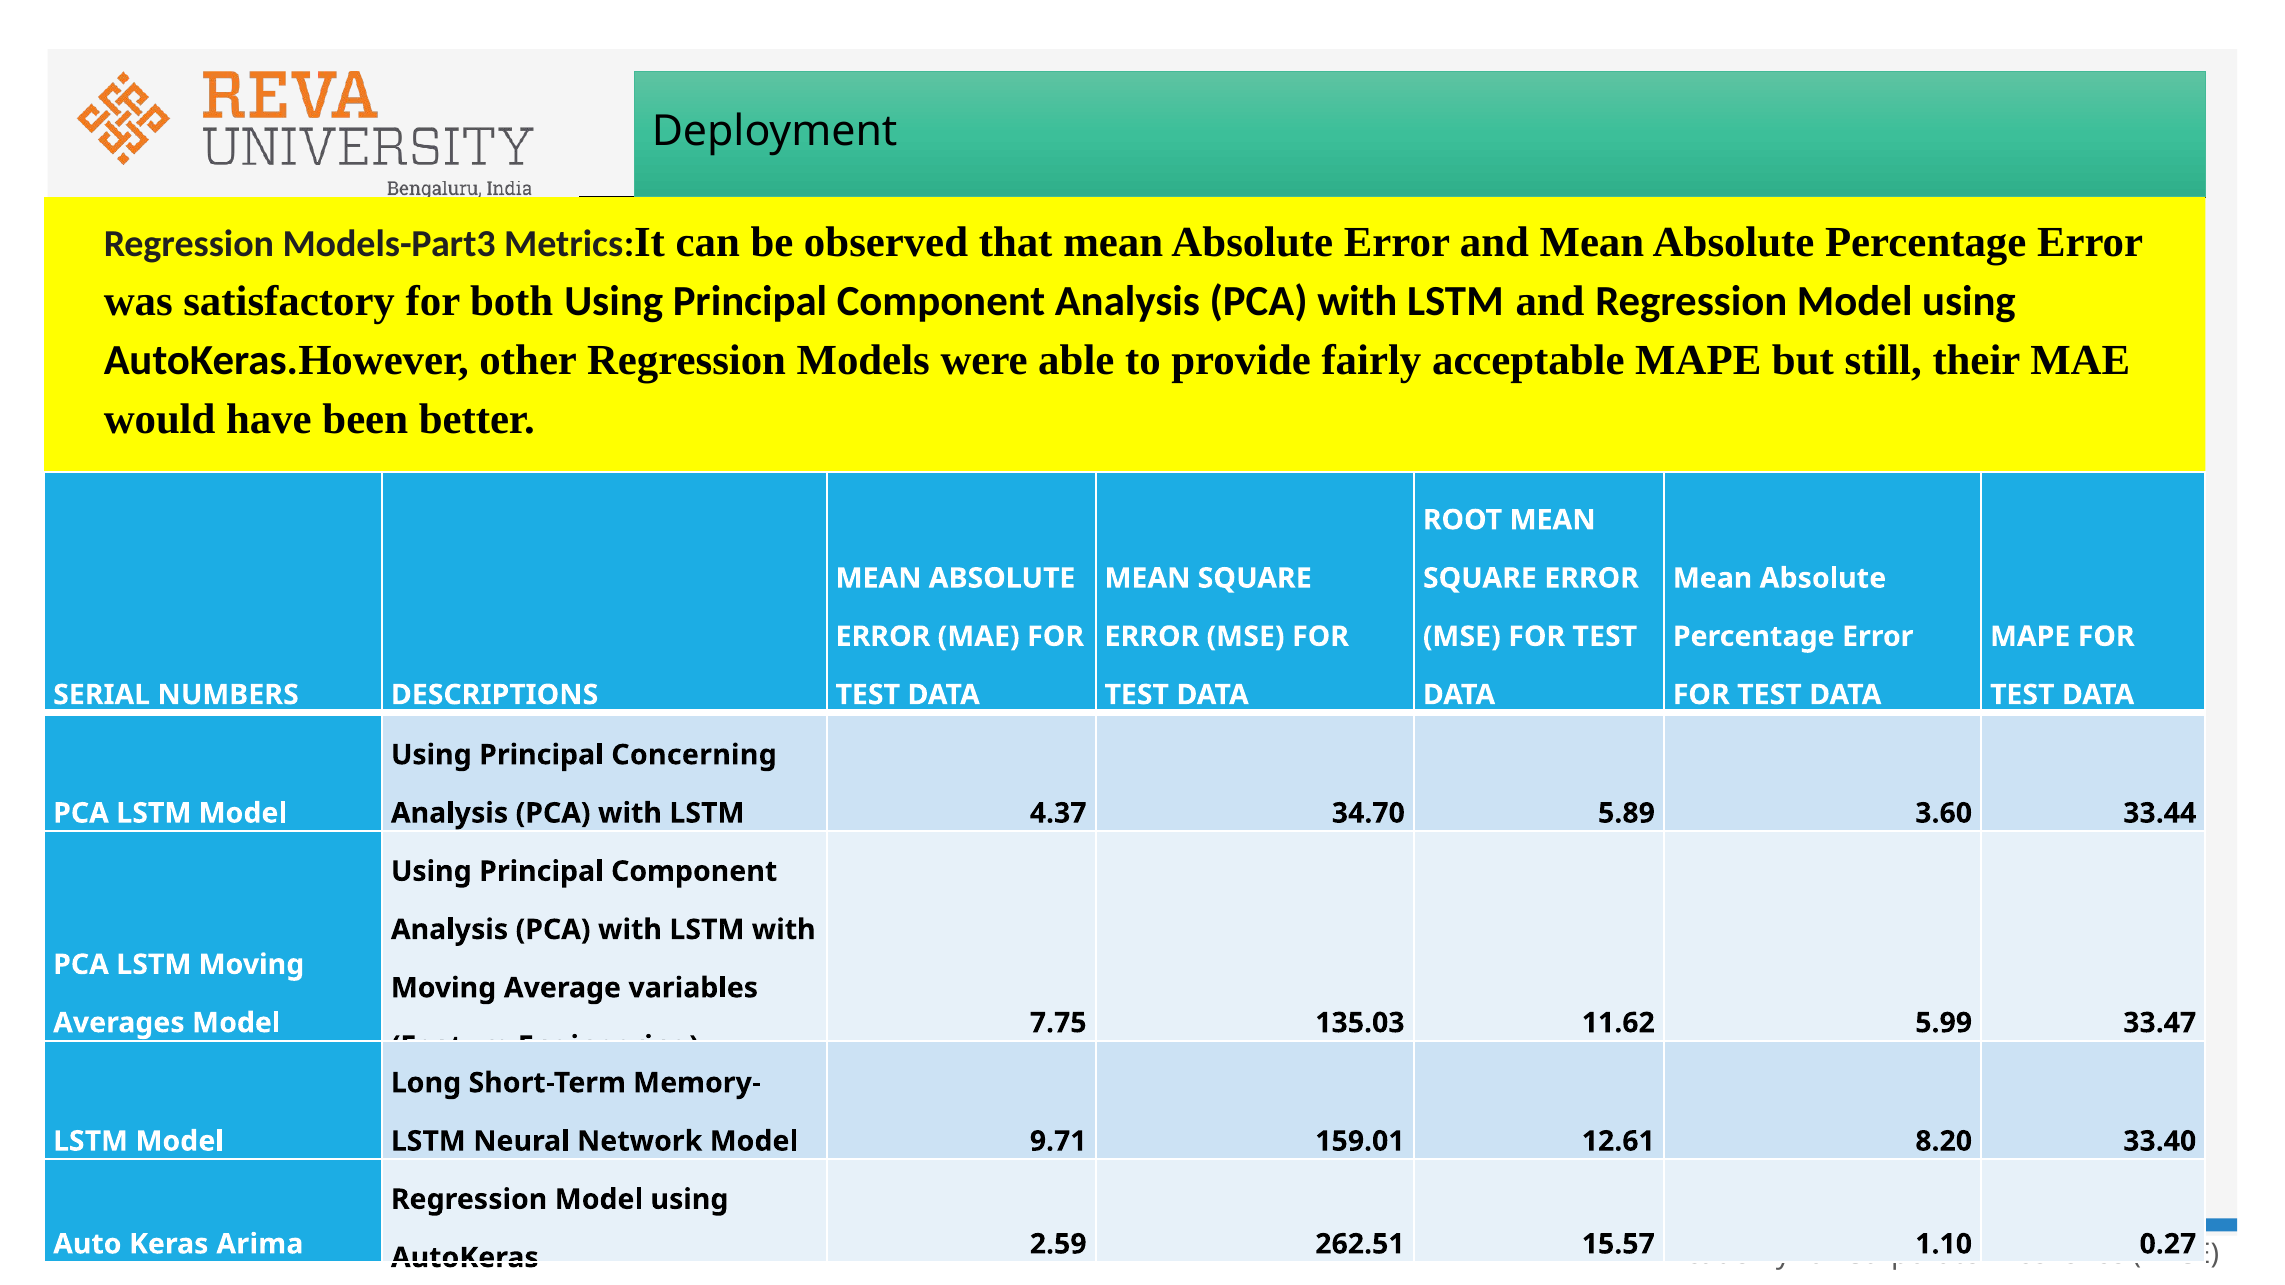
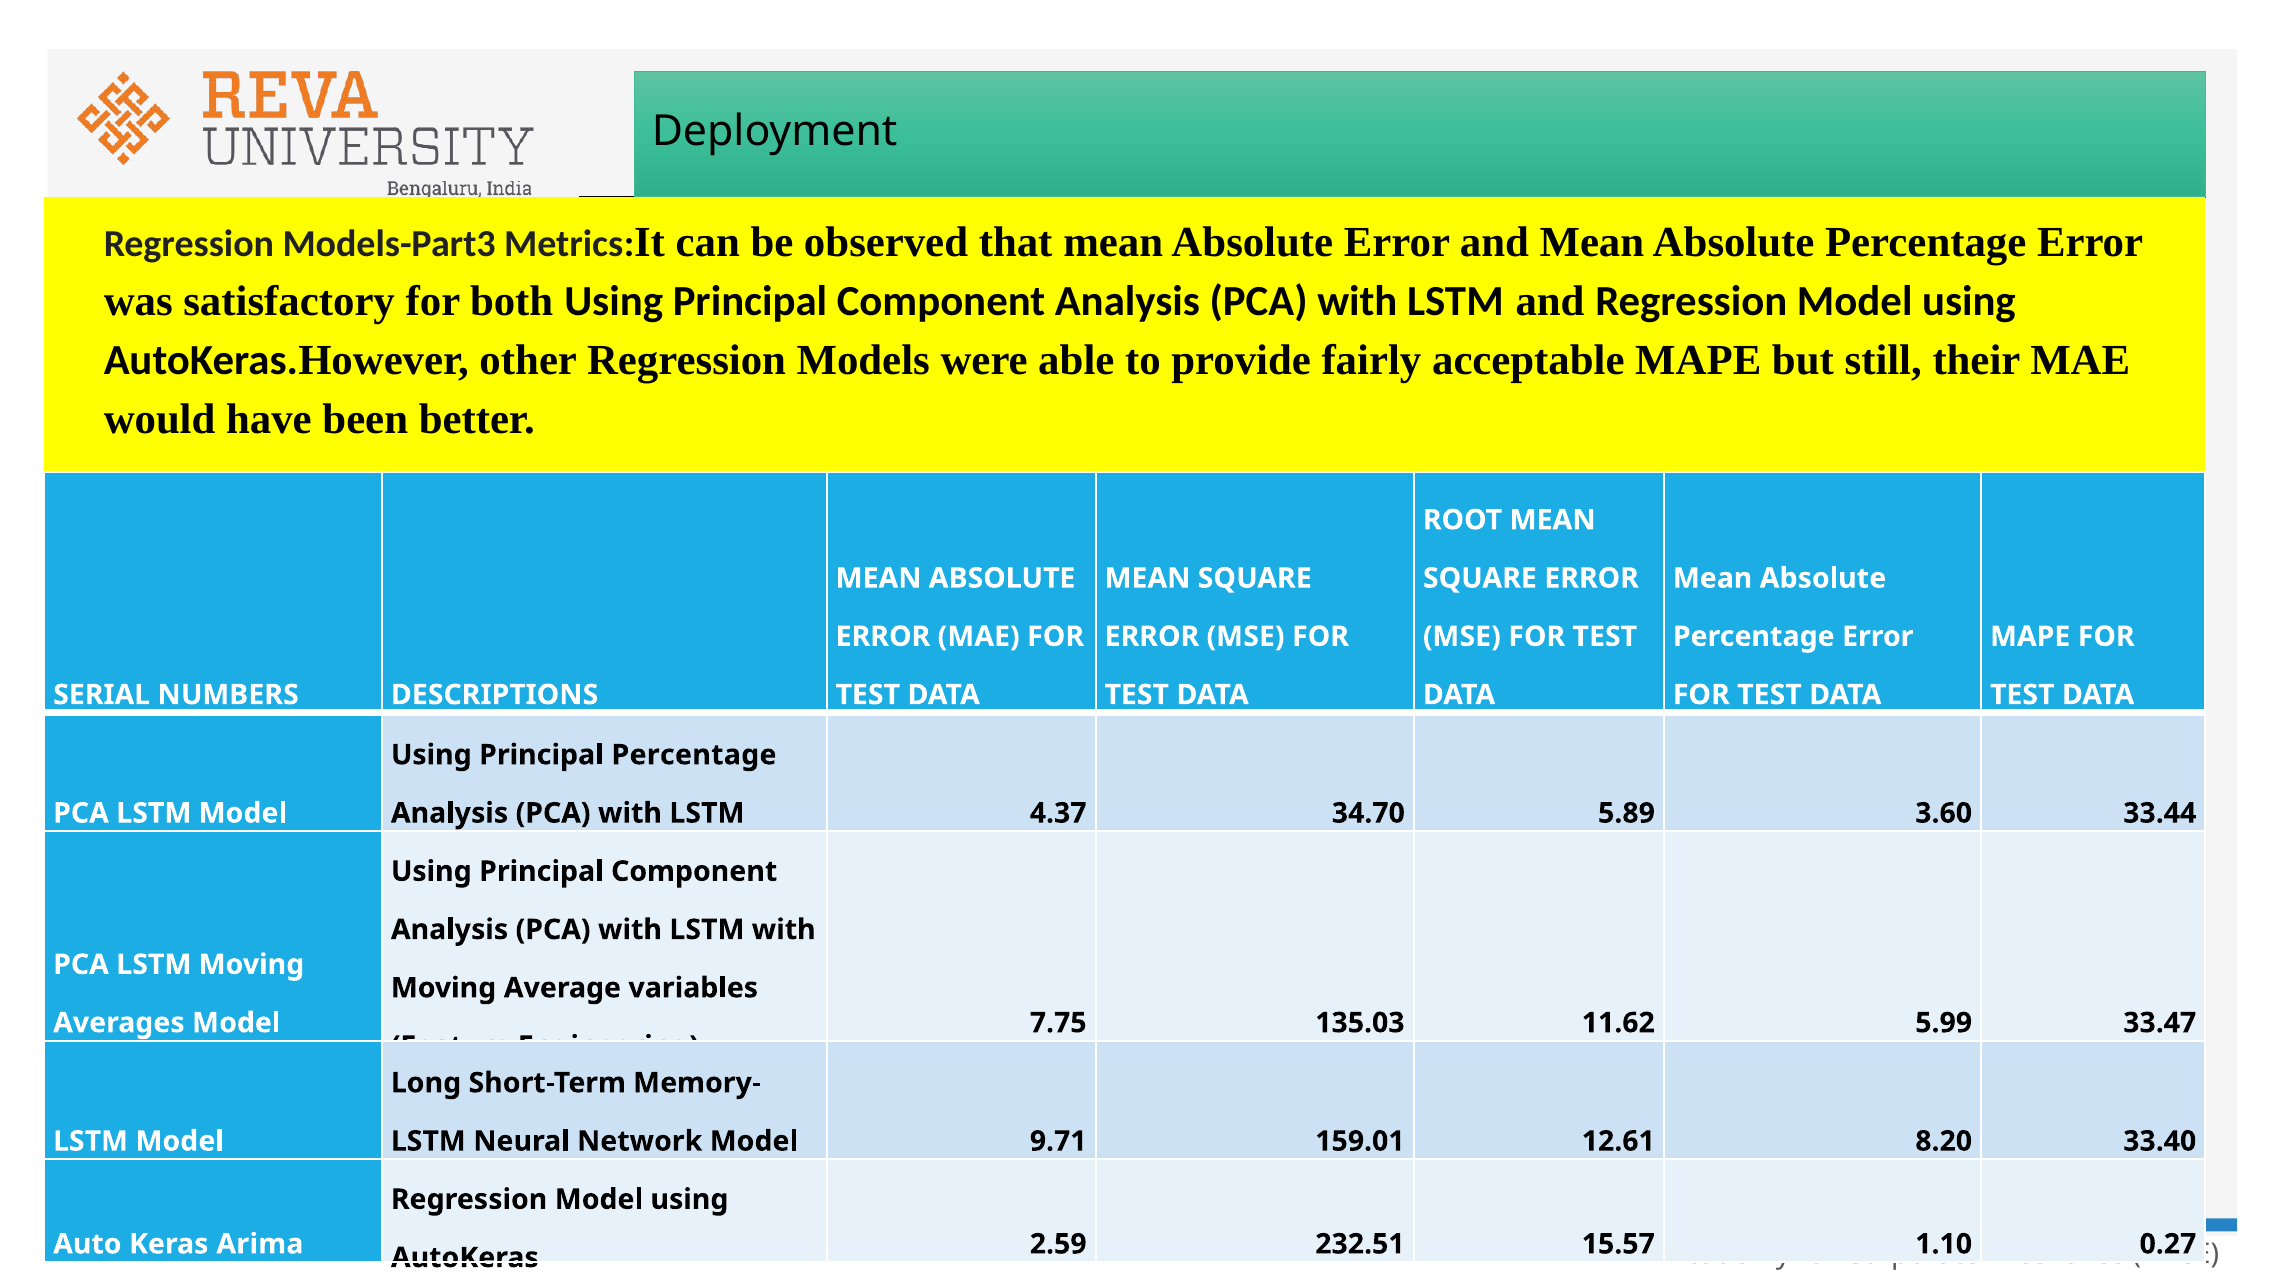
Principal Concerning: Concerning -> Percentage
262.51: 262.51 -> 232.51
